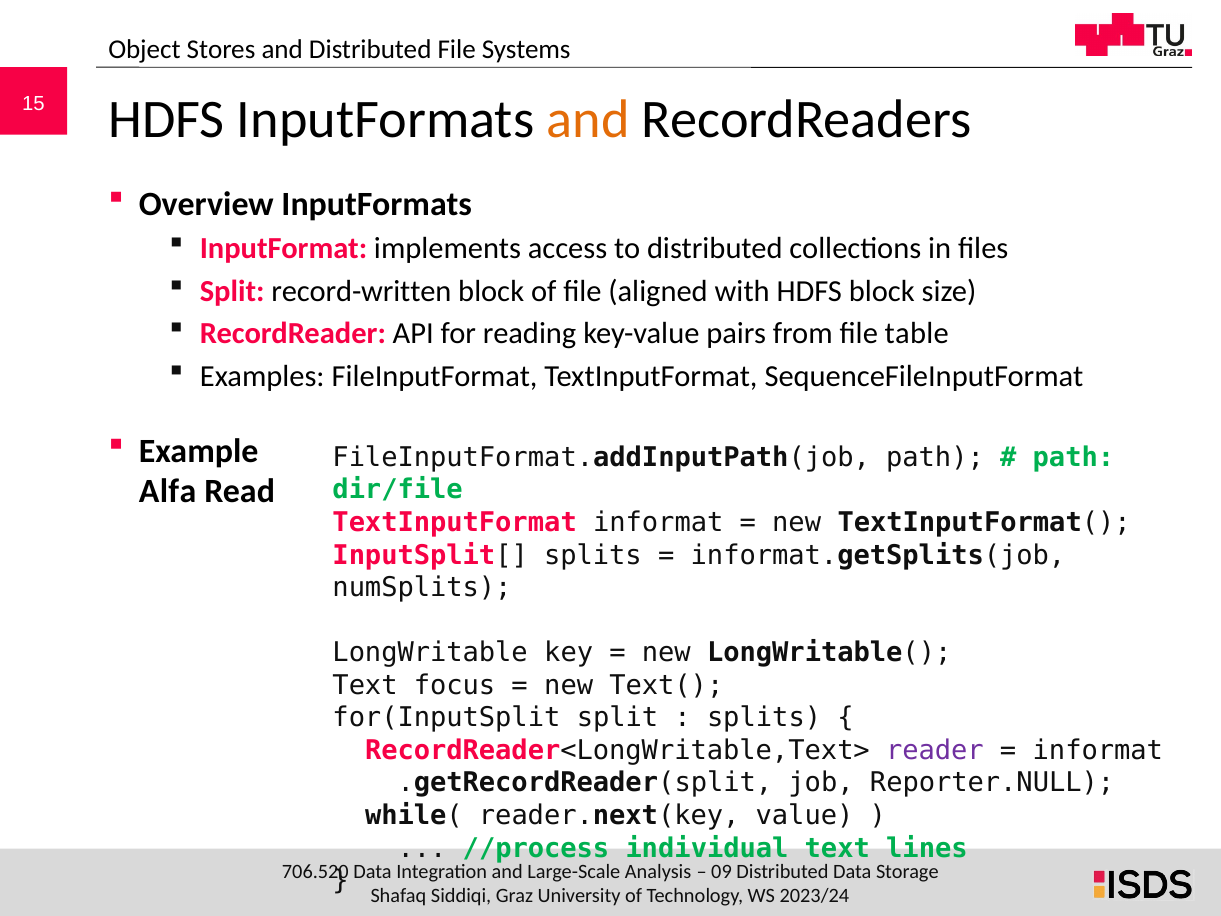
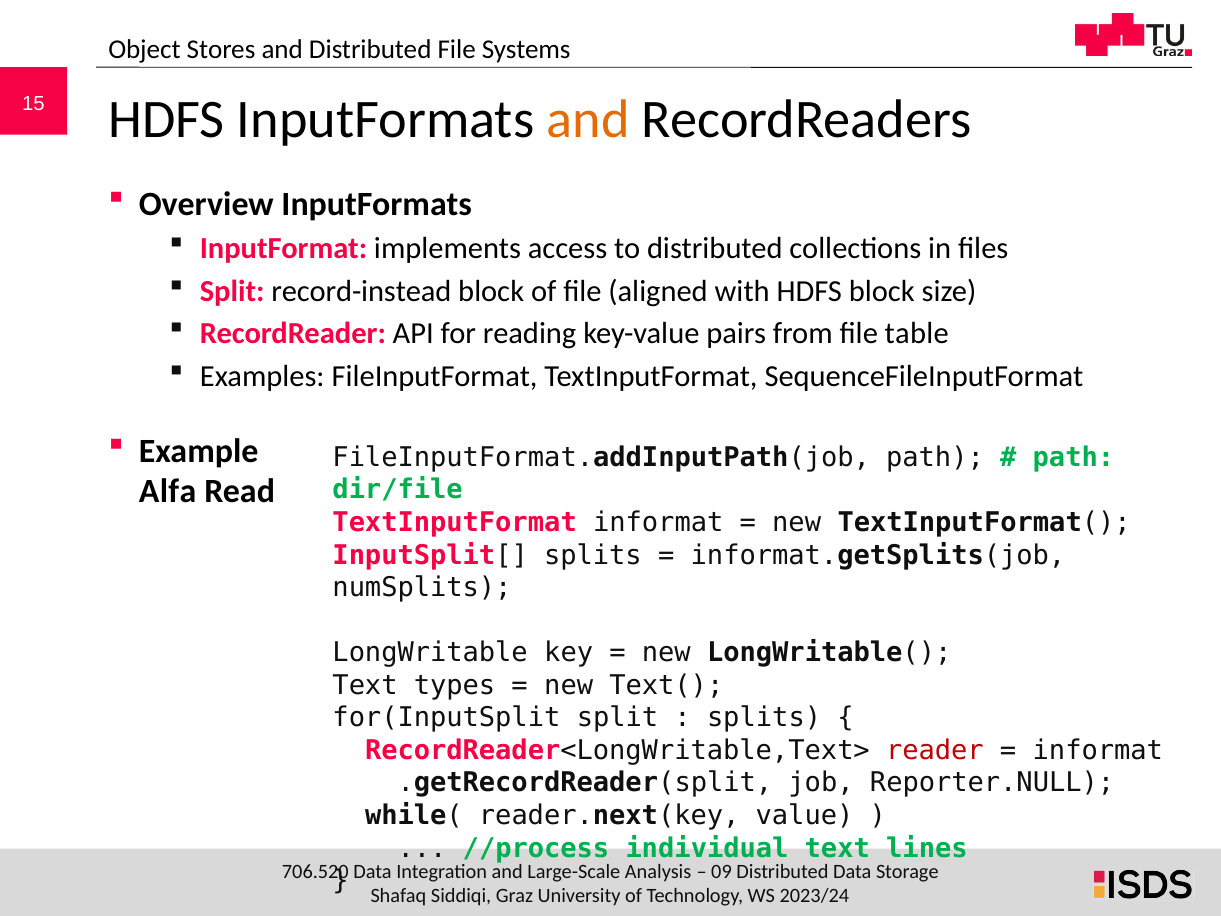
record-written: record-written -> record-instead
focus: focus -> types
reader colour: purple -> red
